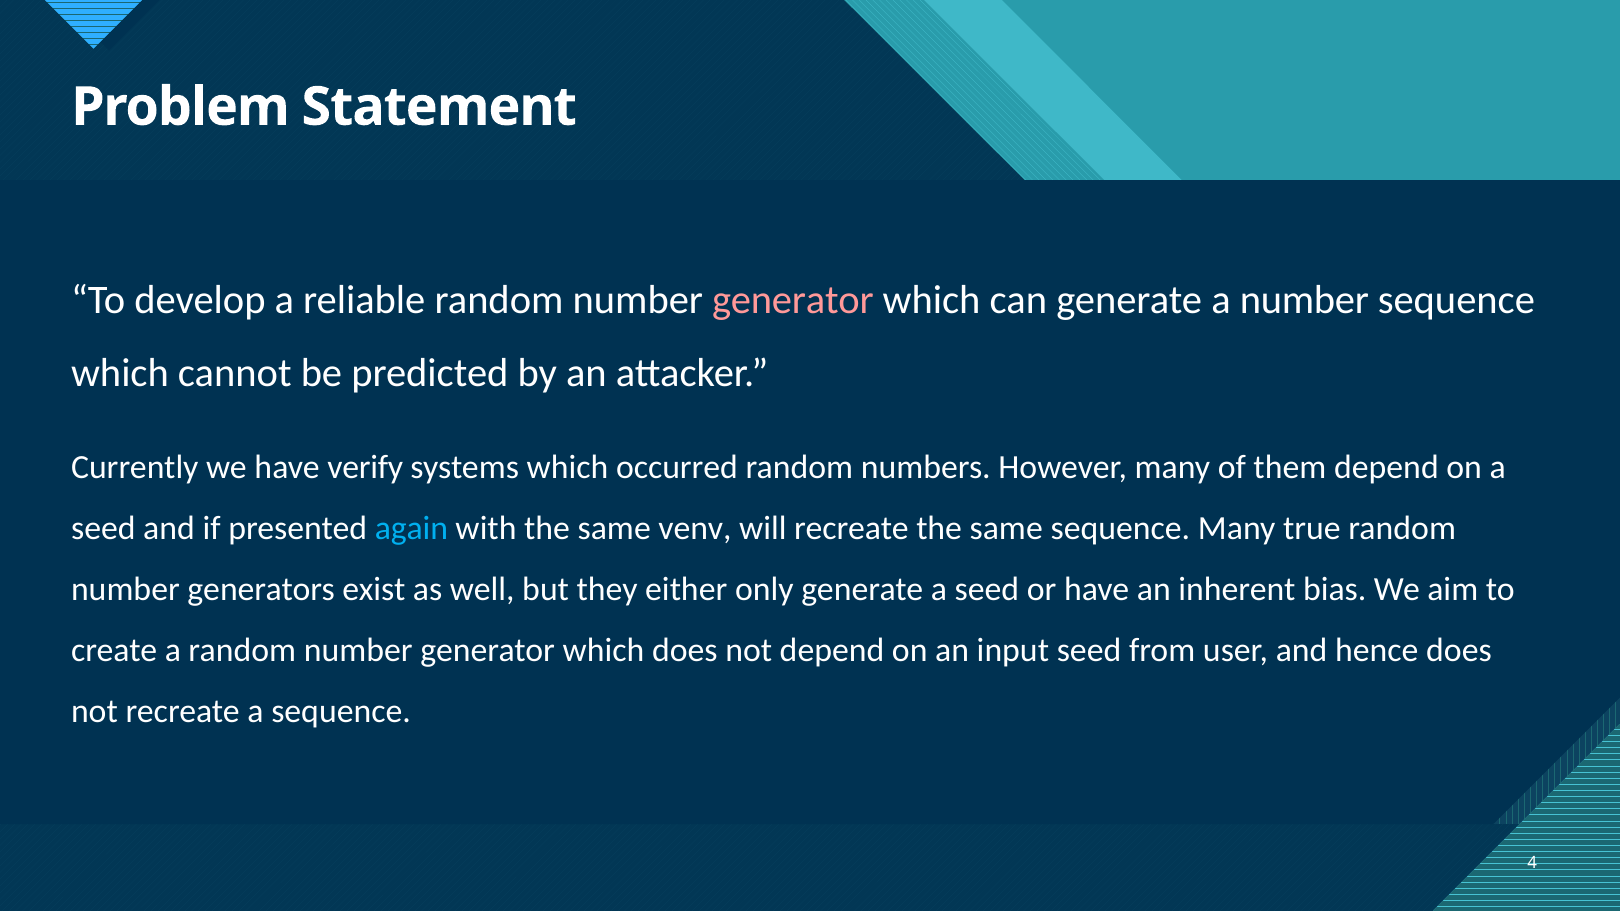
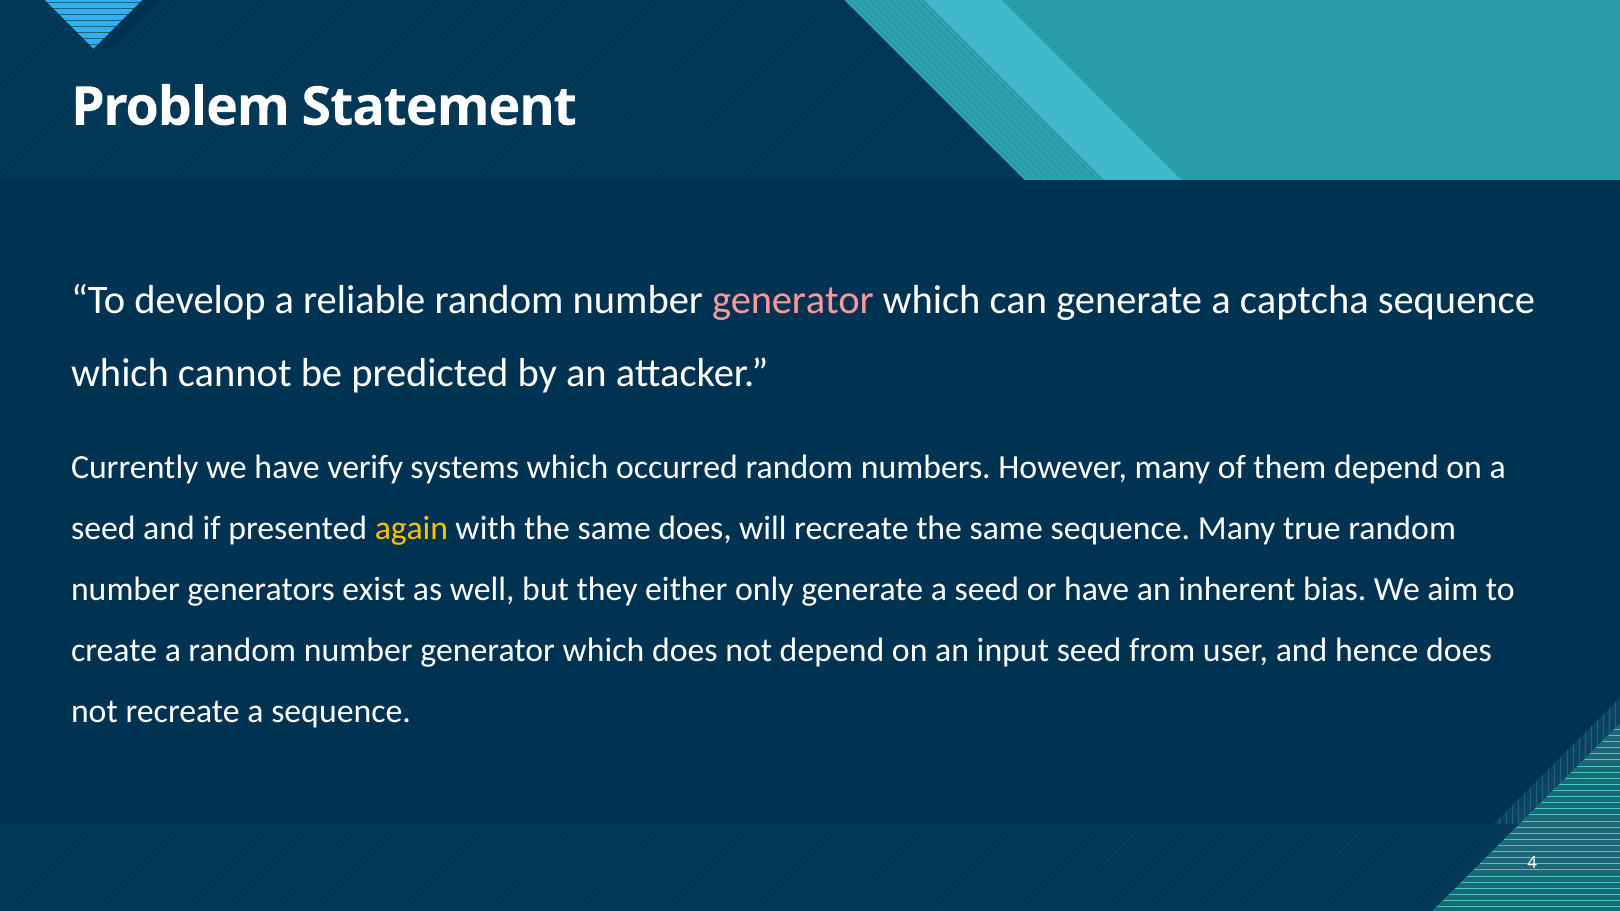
a number: number -> captcha
again colour: light blue -> yellow
same venv: venv -> does
